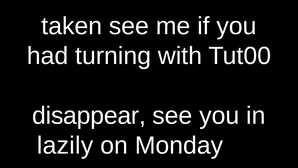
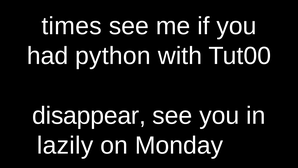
taken: taken -> times
turning: turning -> python
